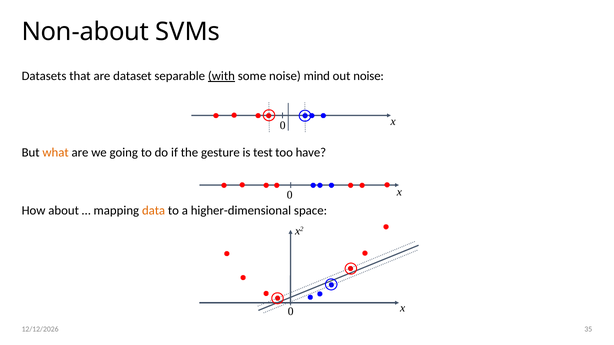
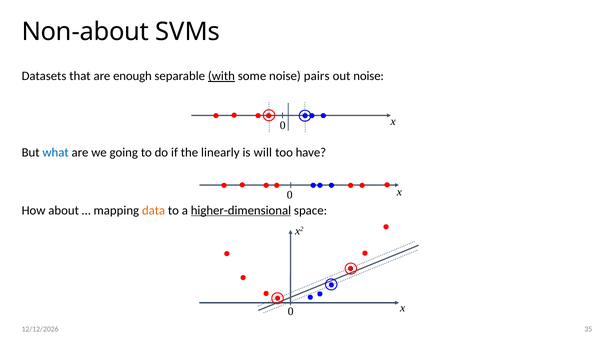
dataset: dataset -> enough
mind: mind -> pairs
what colour: orange -> blue
gesture: gesture -> linearly
test: test -> will
higher-dimensional underline: none -> present
